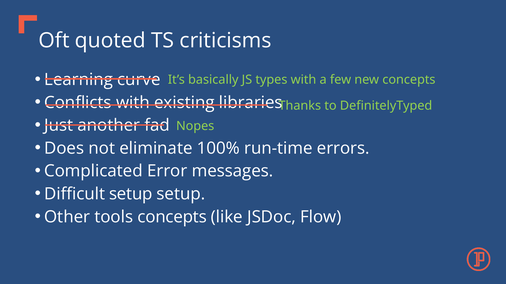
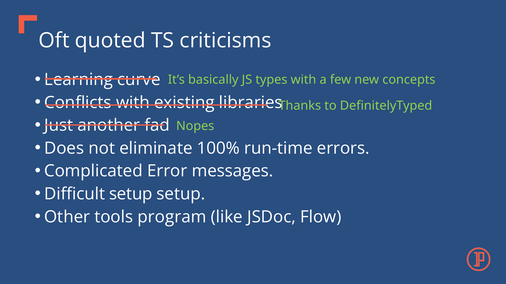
tools concepts: concepts -> program
